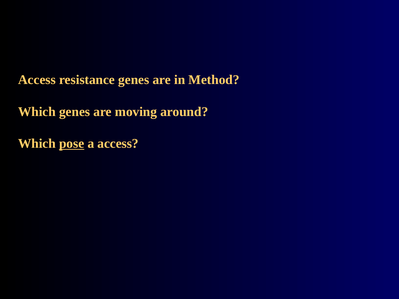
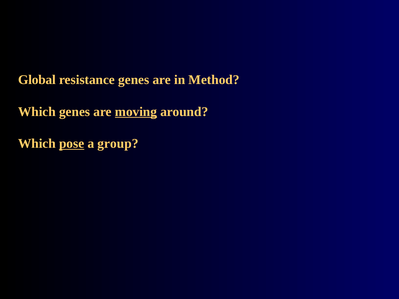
Access at (37, 80): Access -> Global
moving underline: none -> present
a access: access -> group
